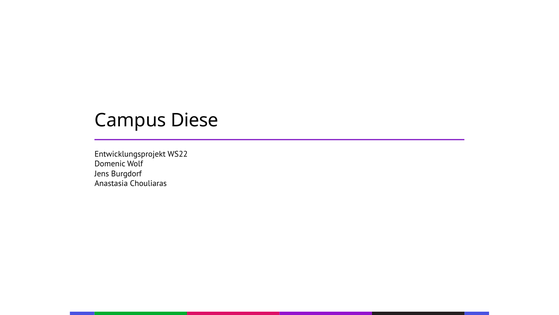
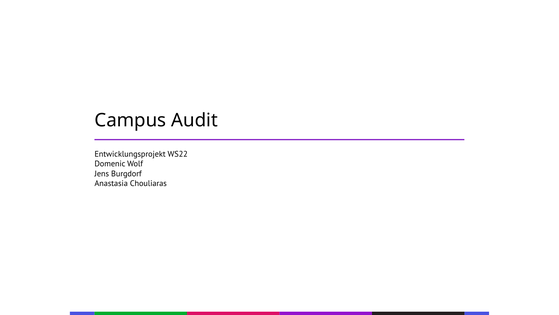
Diese: Diese -> Audit
